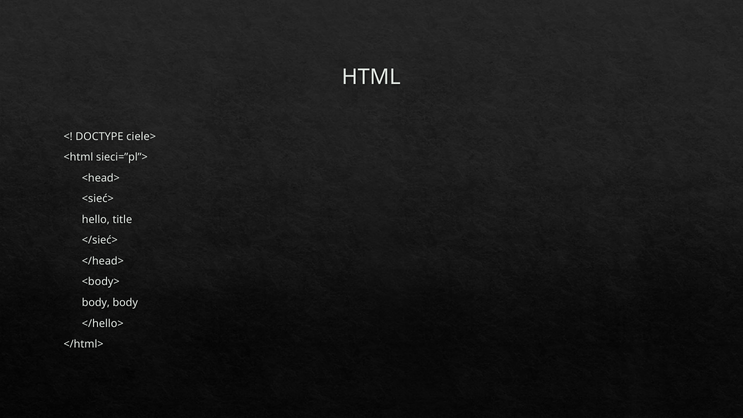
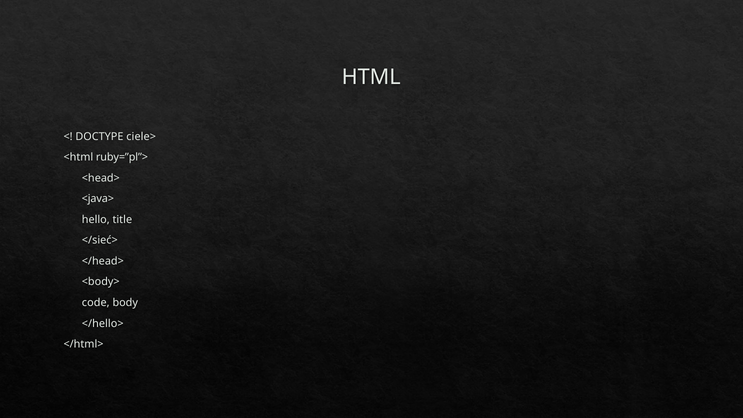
sieci=”pl”>: sieci=”pl”> -> ruby=”pl”>
<sieć>: <sieć> -> <java>
body at (96, 303): body -> code
